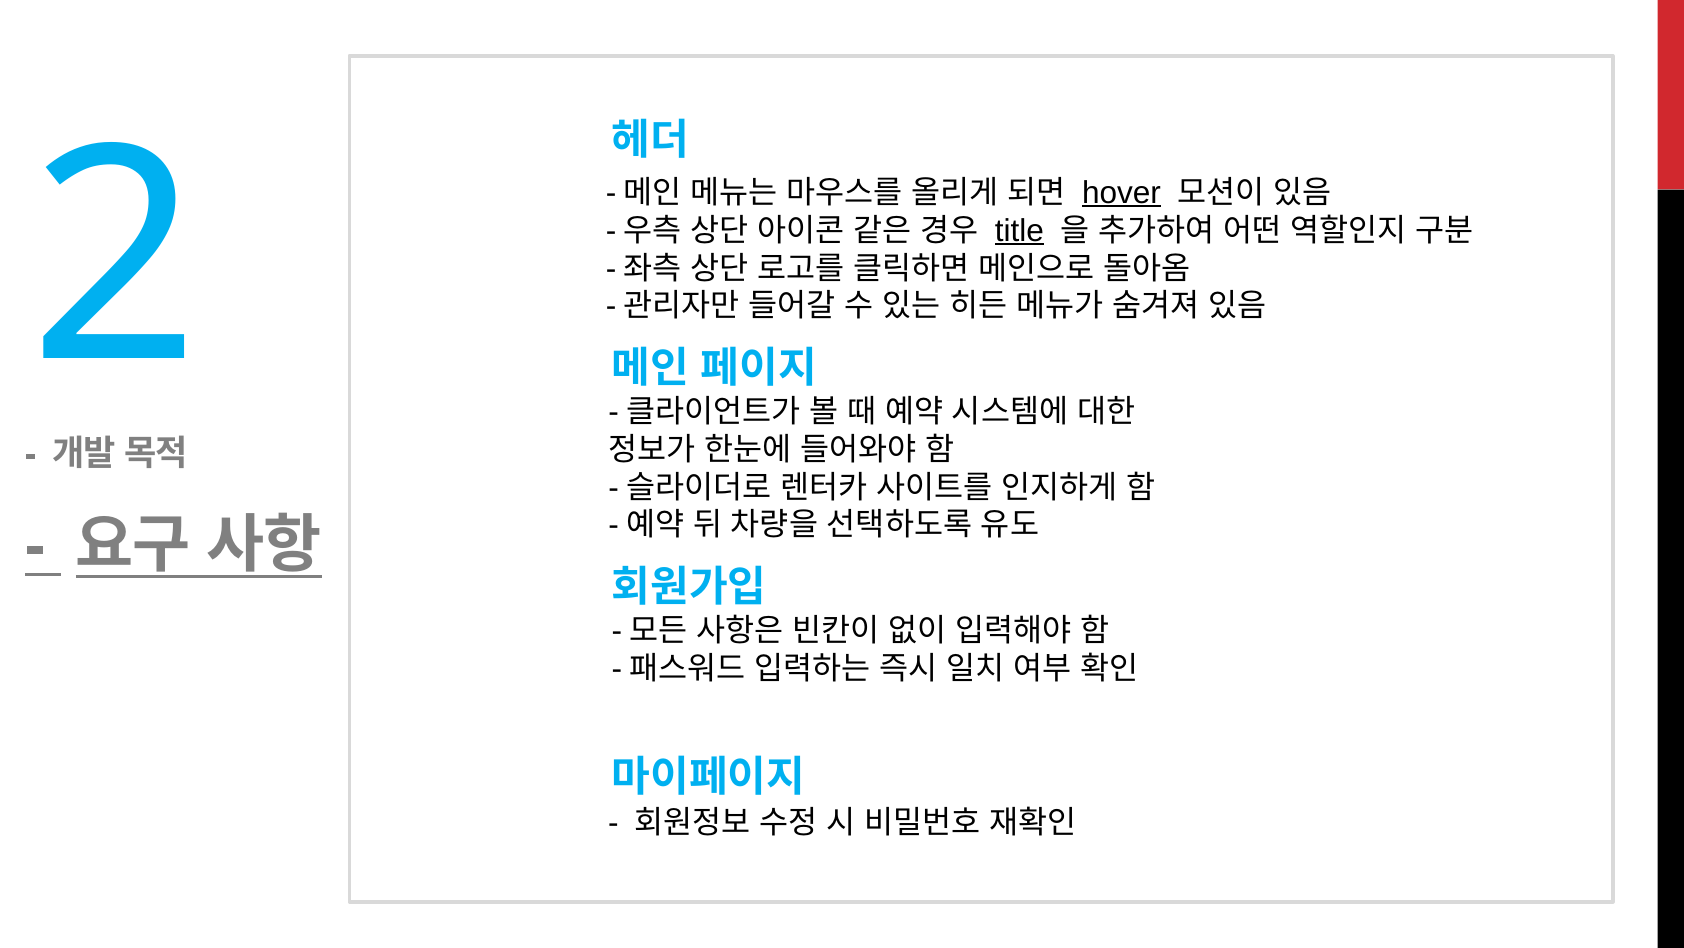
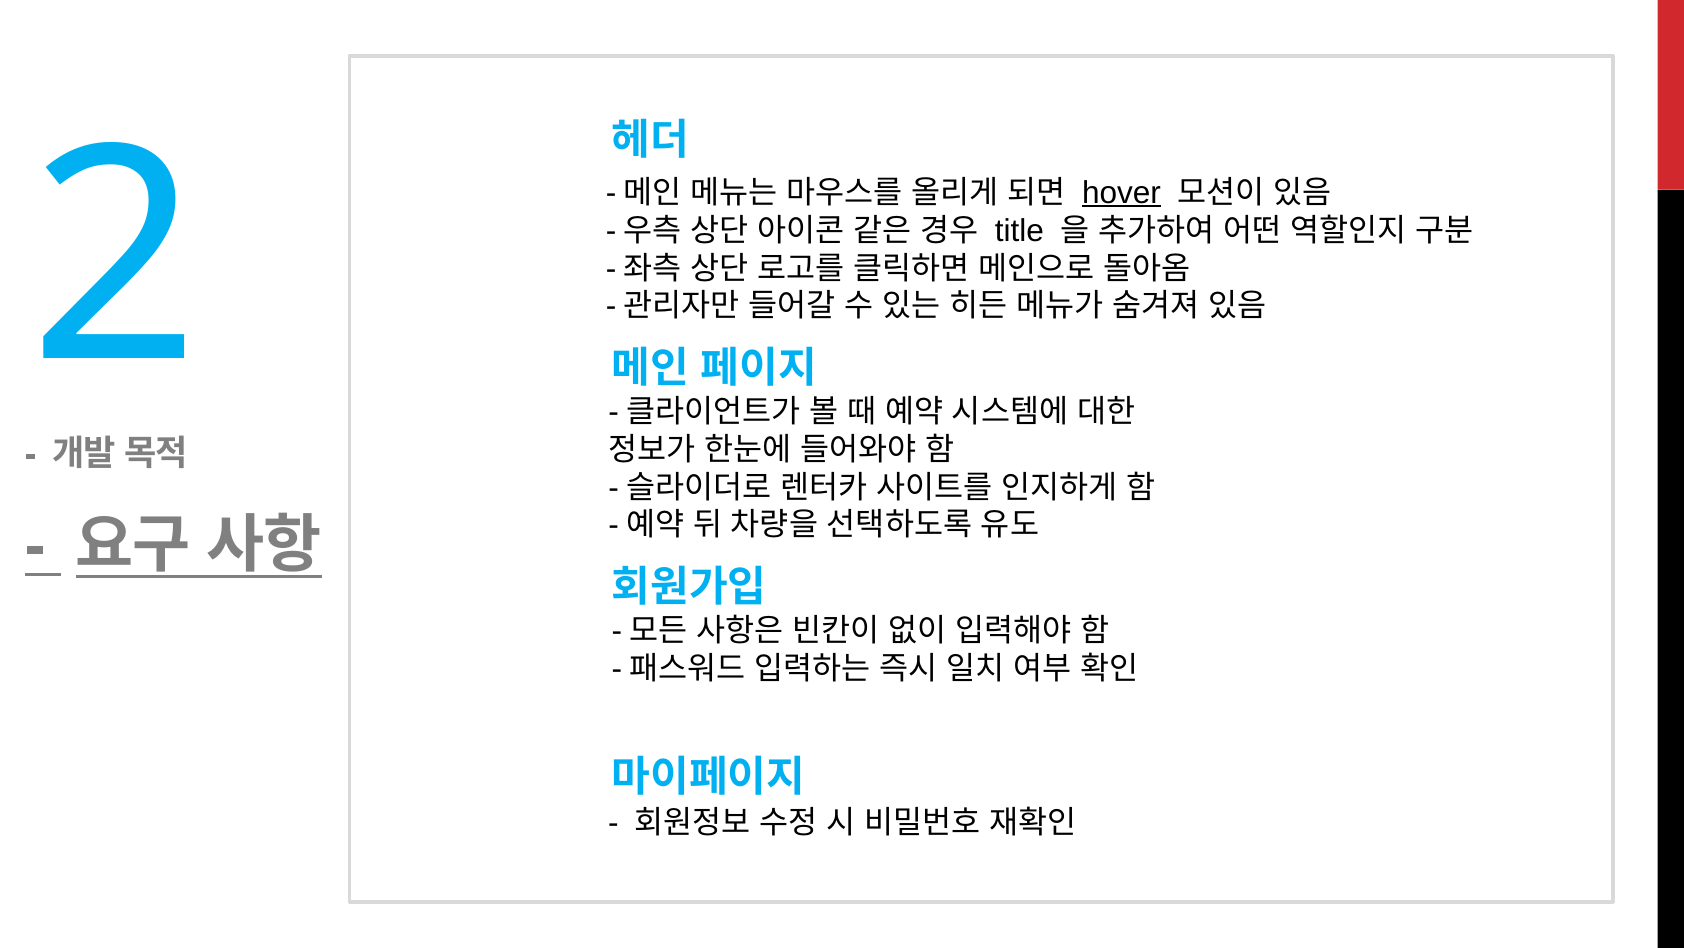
title underline: present -> none
